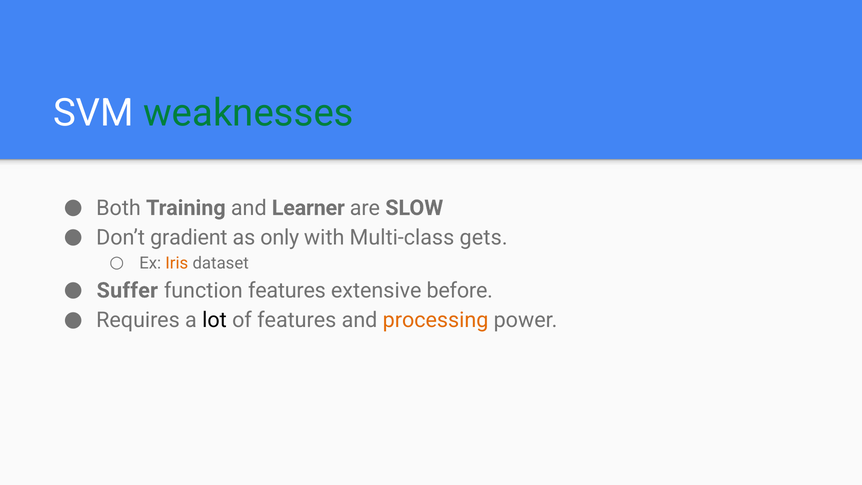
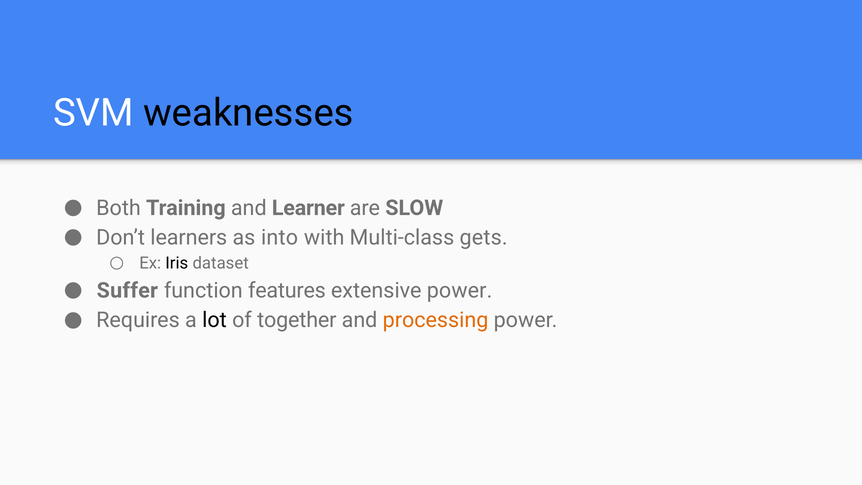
weaknesses colour: green -> black
gradient: gradient -> learners
only: only -> into
Iris colour: orange -> black
extensive before: before -> power
of features: features -> together
